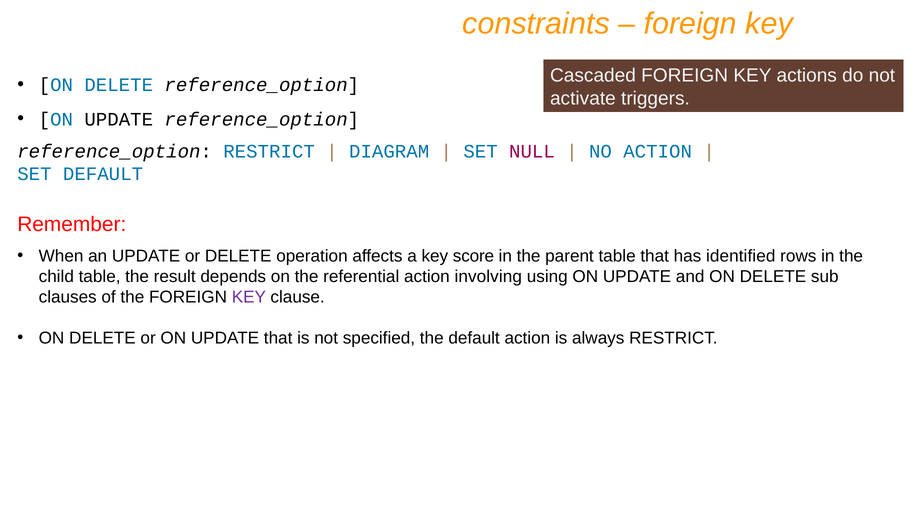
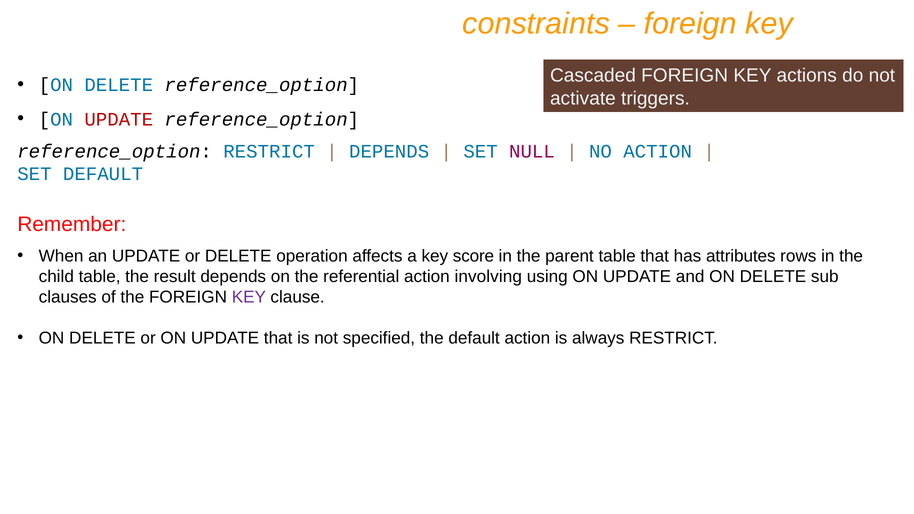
UPDATE at (119, 119) colour: black -> red
DIAGRAM at (389, 151): DIAGRAM -> DEPENDS
identified: identified -> attributes
